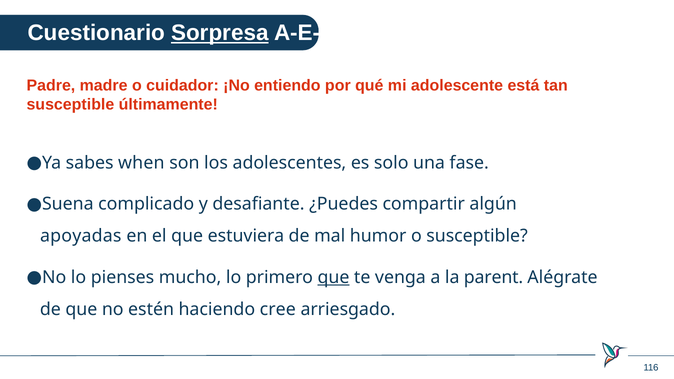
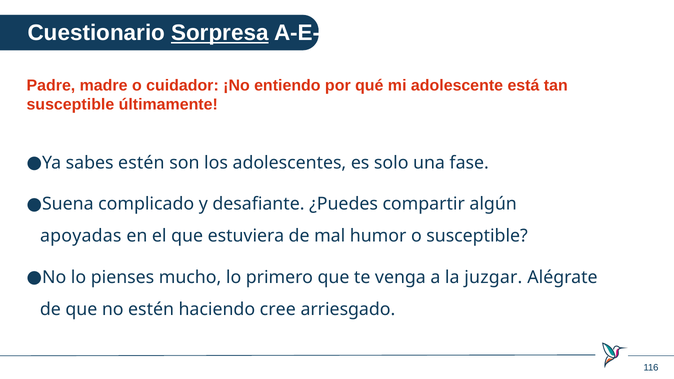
sabes when: when -> estén
que at (333, 277) underline: present -> none
parent: parent -> juzgar
